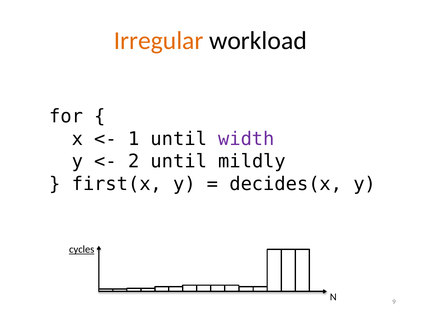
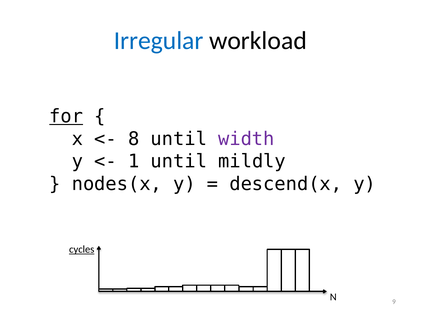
Irregular colour: orange -> blue
for underline: none -> present
1: 1 -> 8
2: 2 -> 1
first(x: first(x -> nodes(x
decides(x: decides(x -> descend(x
